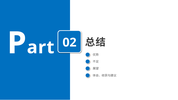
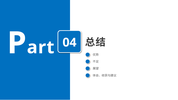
02: 02 -> 04
